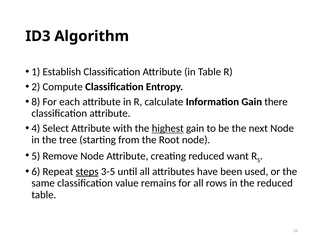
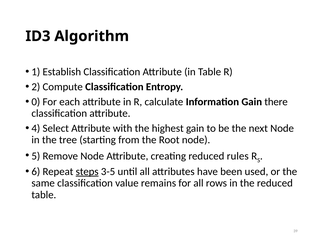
8: 8 -> 0
highest underline: present -> none
want: want -> rules
